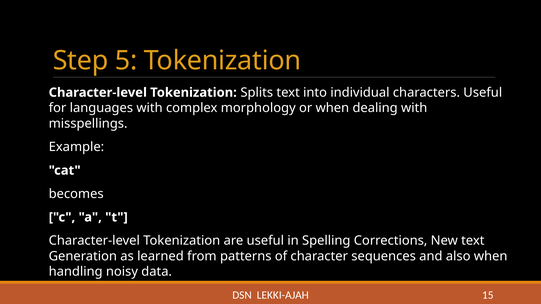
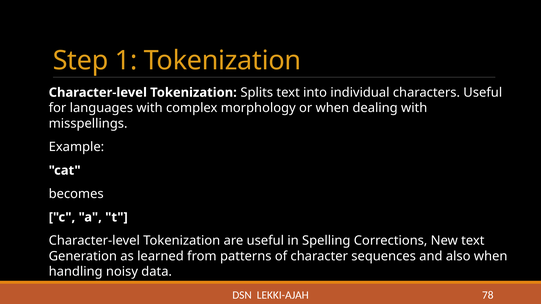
5: 5 -> 1
15: 15 -> 78
